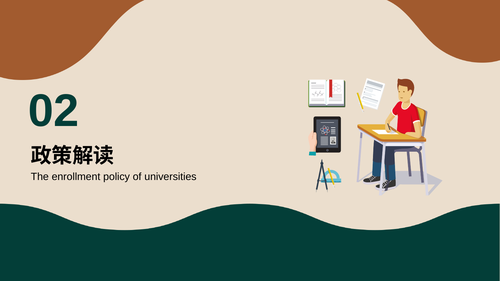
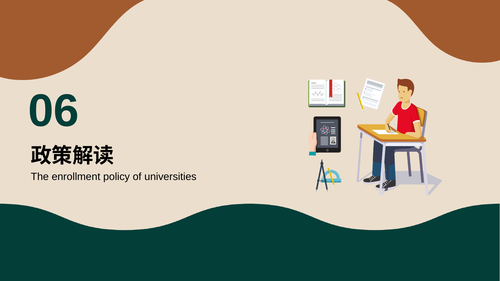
2: 2 -> 6
